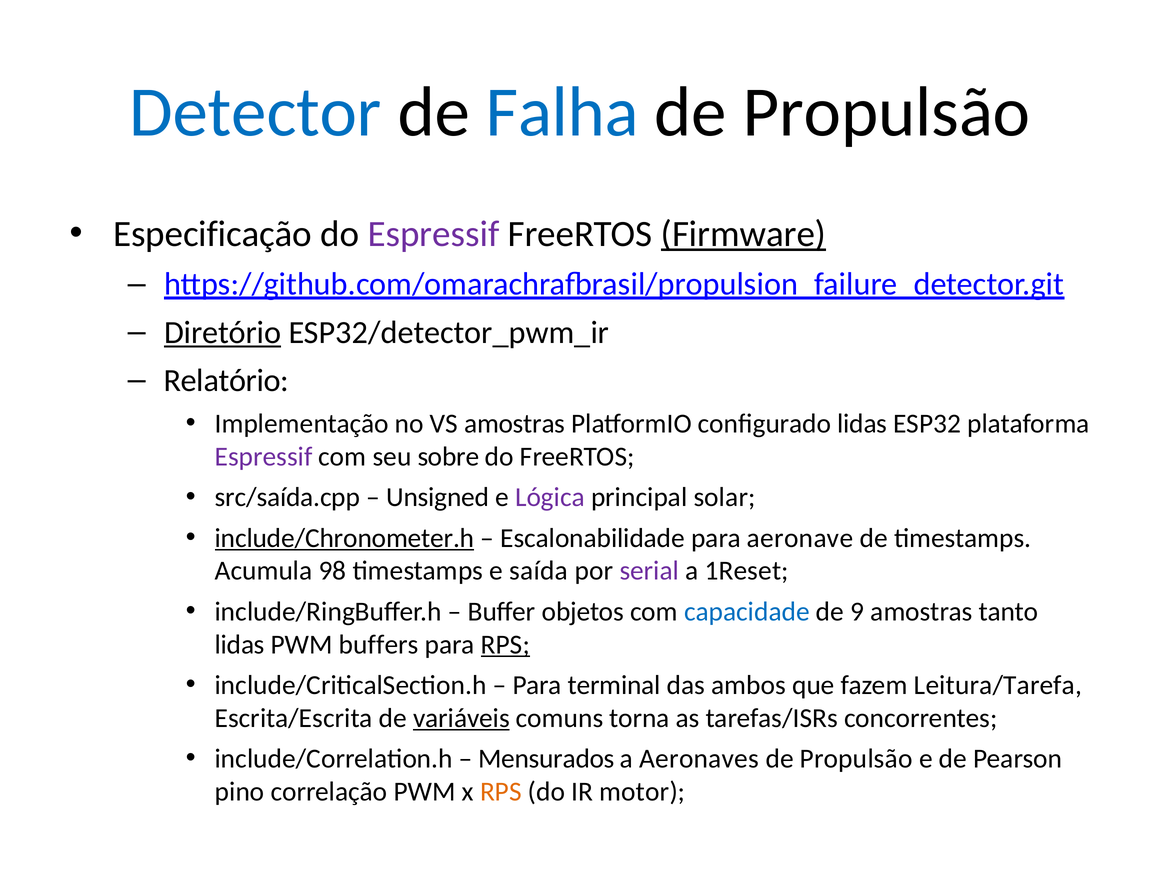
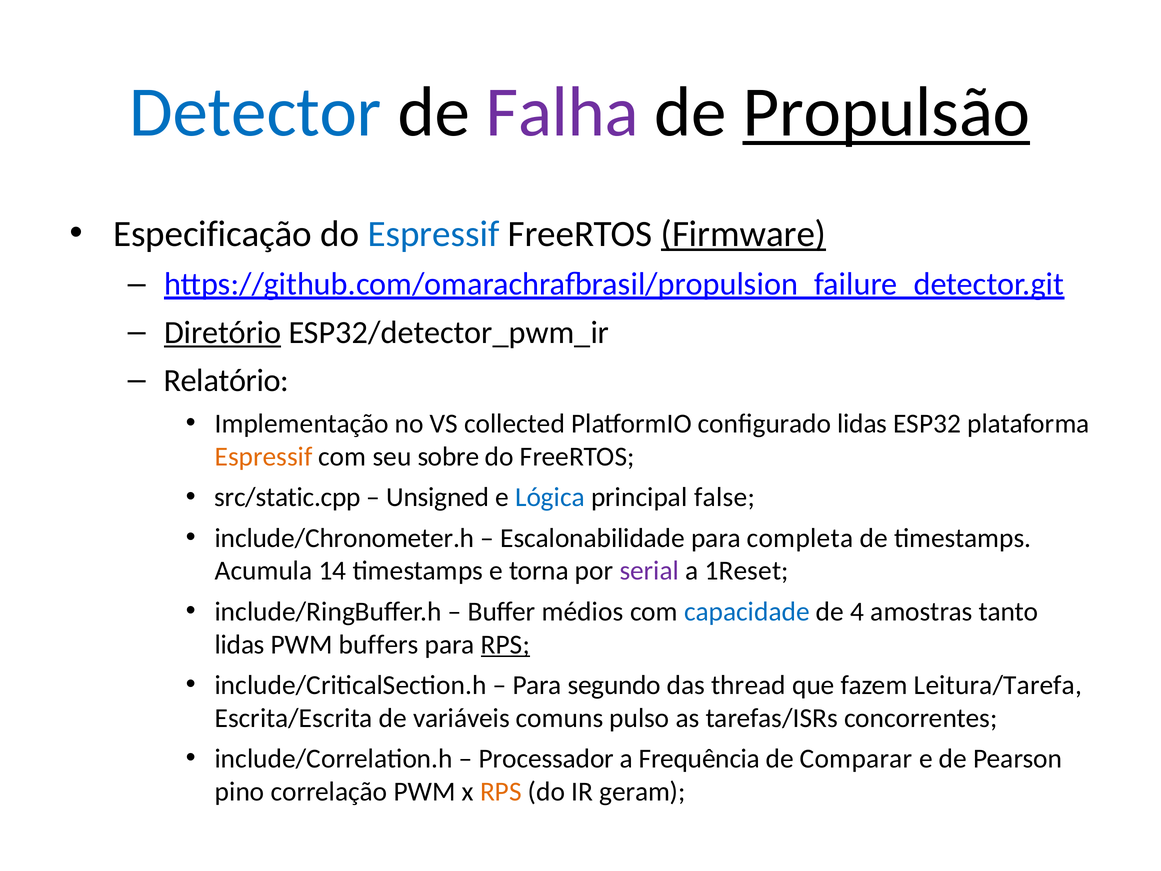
Falha colour: blue -> purple
Propulsão at (887, 112) underline: none -> present
Espressif at (433, 234) colour: purple -> blue
VS amostras: amostras -> collected
Espressif at (264, 457) colour: purple -> orange
src/saída.cpp: src/saída.cpp -> src/static.cpp
Lógica colour: purple -> blue
solar: solar -> false
include/Chronometer.h underline: present -> none
aeronave: aeronave -> completa
98: 98 -> 14
saída: saída -> torna
objetos: objetos -> médios
9: 9 -> 4
terminal: terminal -> segundo
ambos: ambos -> thread
variáveis underline: present -> none
torna: torna -> pulso
Mensurados: Mensurados -> Processador
Aeronaves: Aeronaves -> Frequência
Propulsão at (856, 758): Propulsão -> Comparar
motor: motor -> geram
